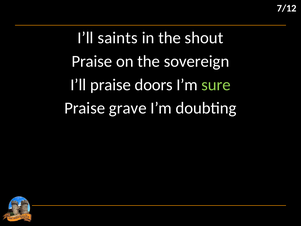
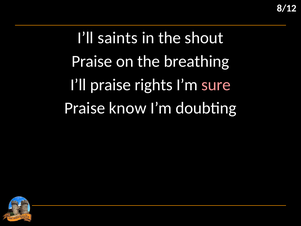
7/12: 7/12 -> 8/12
sovereign: sovereign -> breathing
doors: doors -> rights
sure colour: light green -> pink
grave: grave -> know
